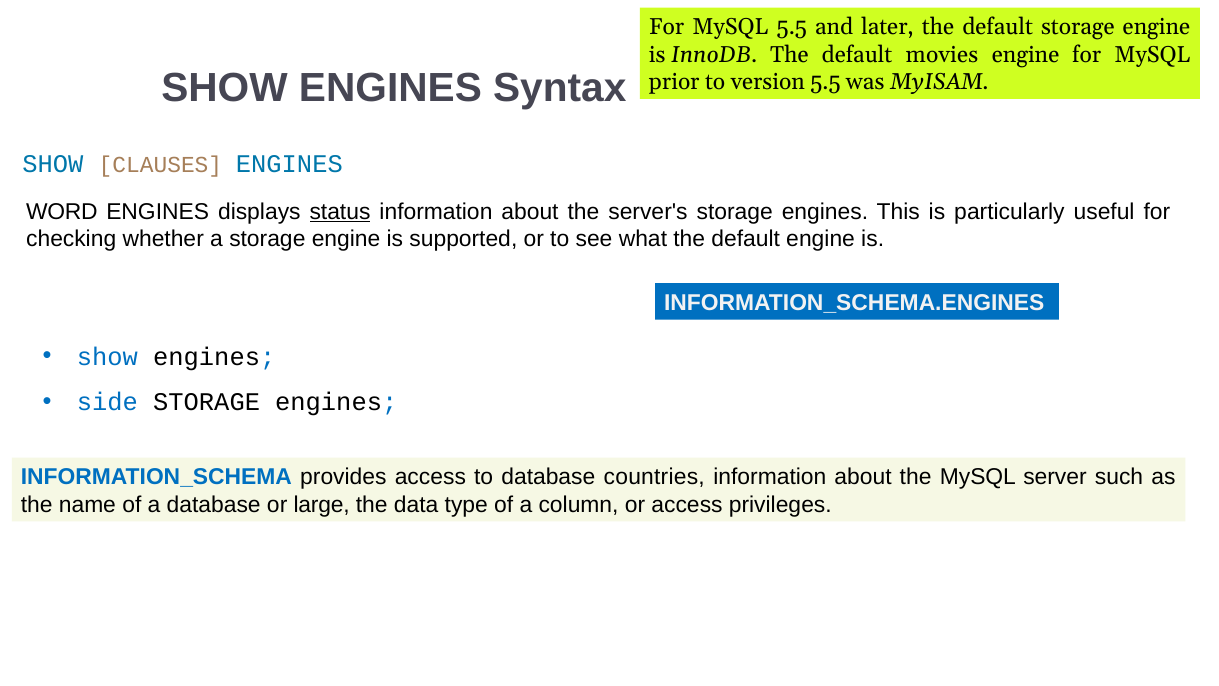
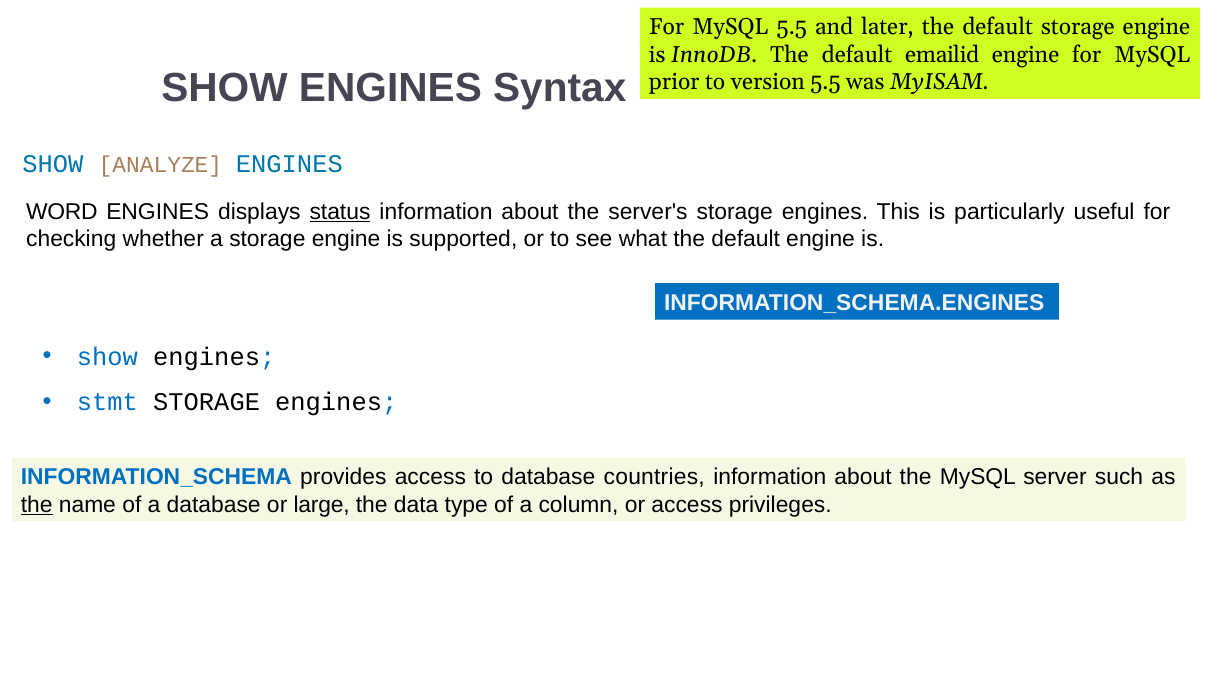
movies: movies -> emailid
CLAUSES: CLAUSES -> ANALYZE
side: side -> stmt
the at (37, 505) underline: none -> present
